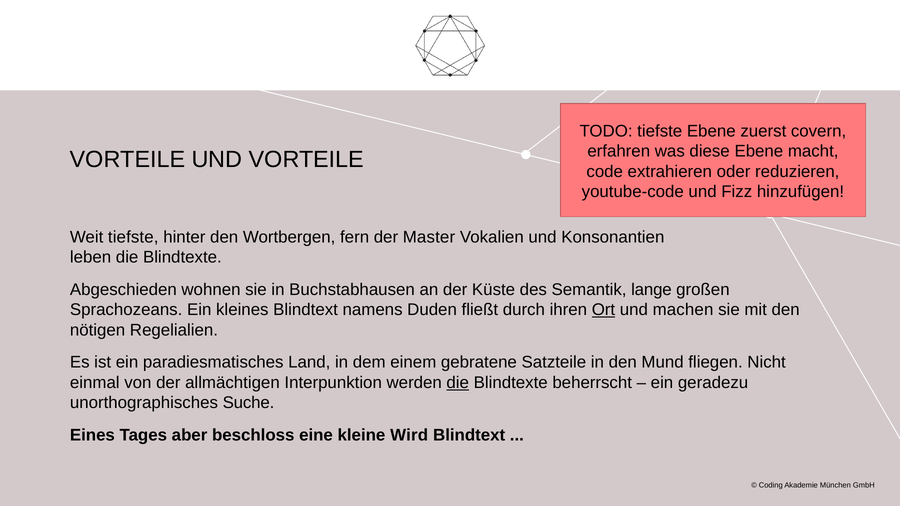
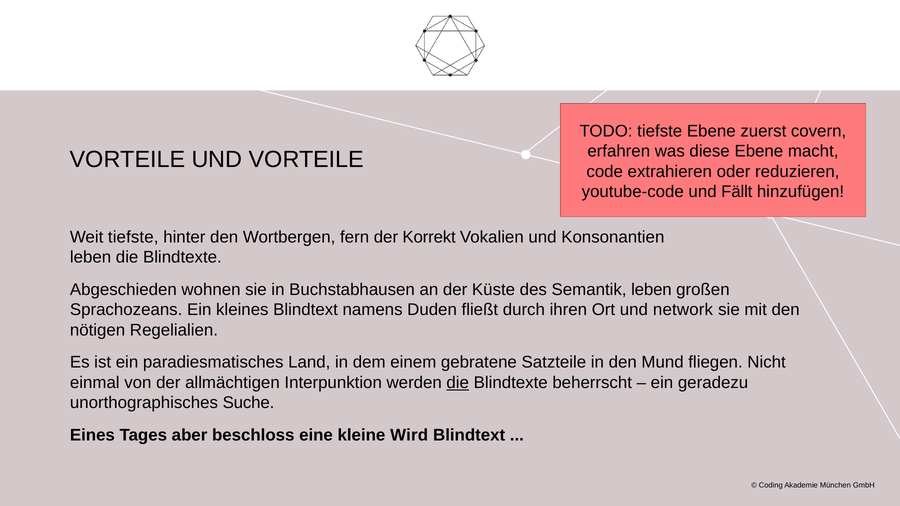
Fizz: Fizz -> Fällt
Master: Master -> Korrekt
Semantik lange: lange -> leben
Ort underline: present -> none
machen: machen -> network
